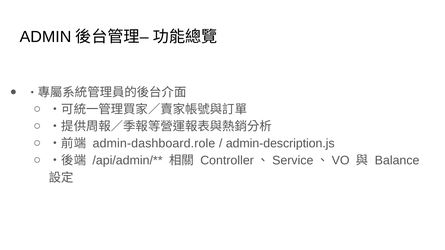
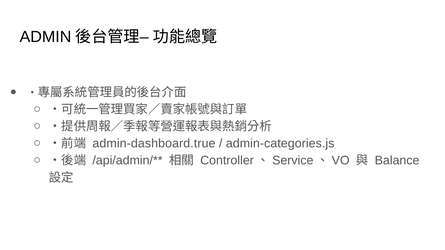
admin-dashboard.role: admin-dashboard.role -> admin-dashboard.true
admin-description.js: admin-description.js -> admin-categories.js
